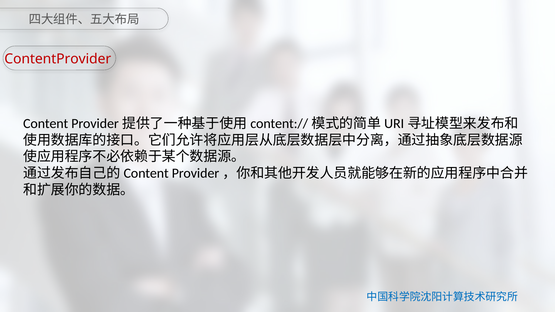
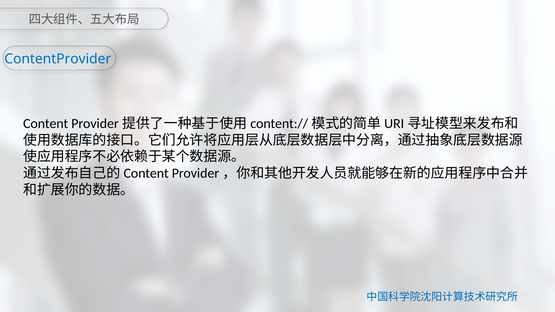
ContentProvider colour: red -> blue
